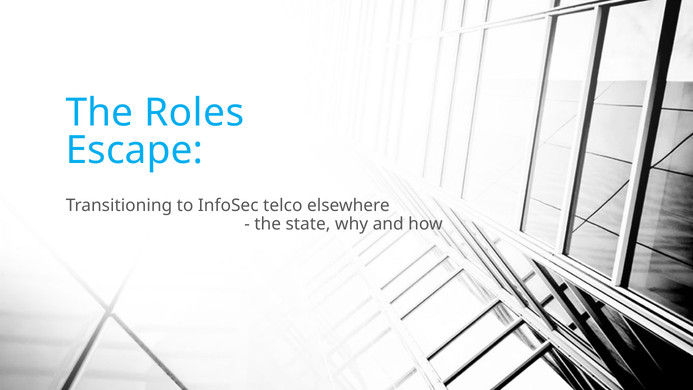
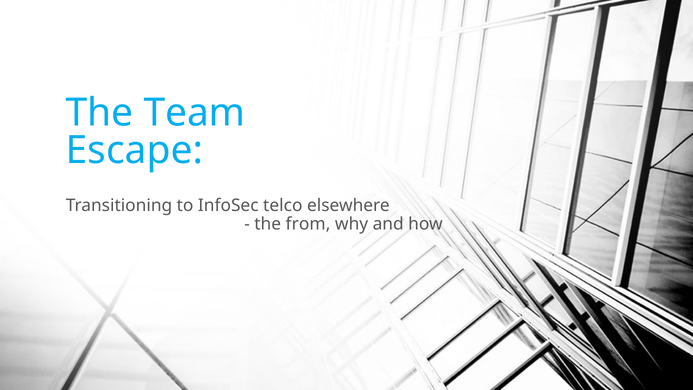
Roles: Roles -> Team
state: state -> from
